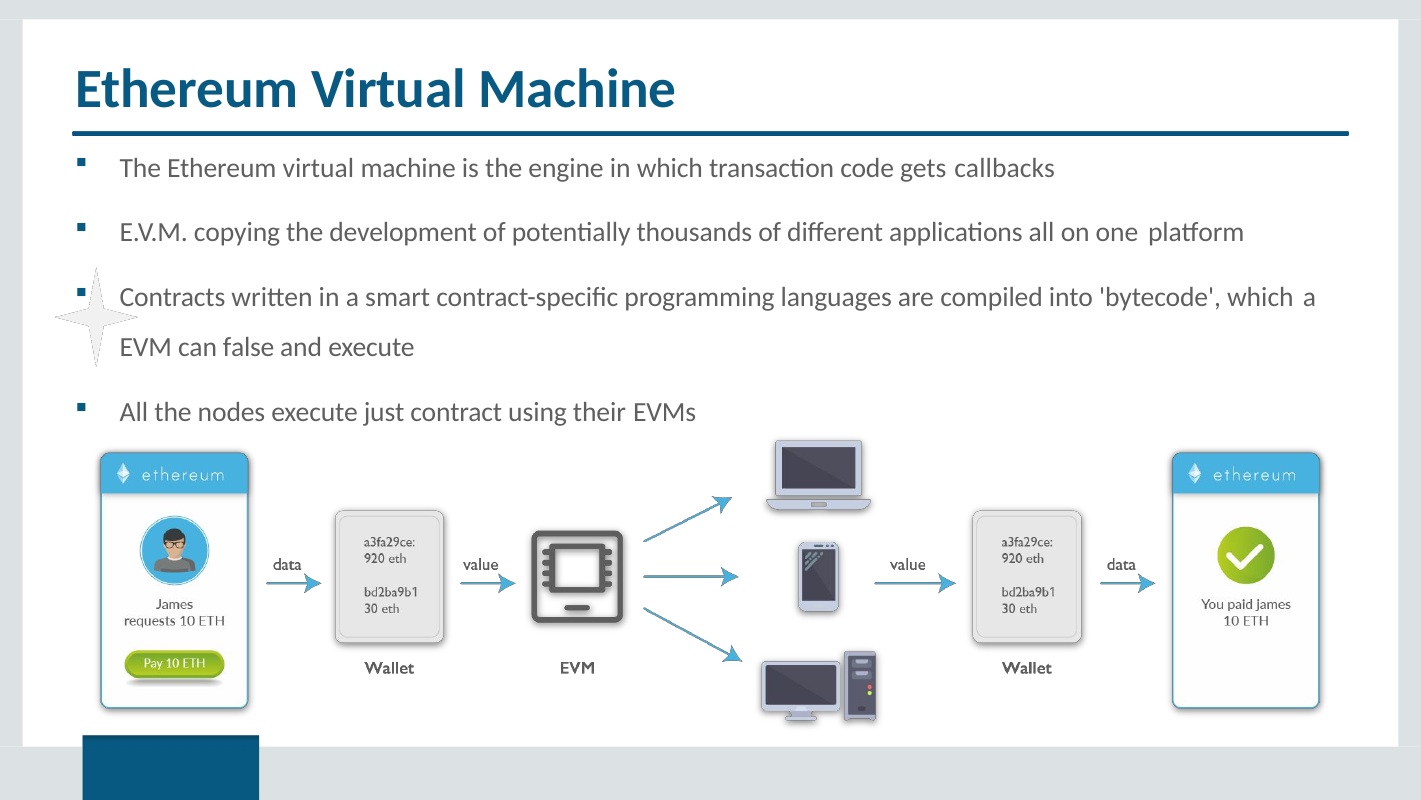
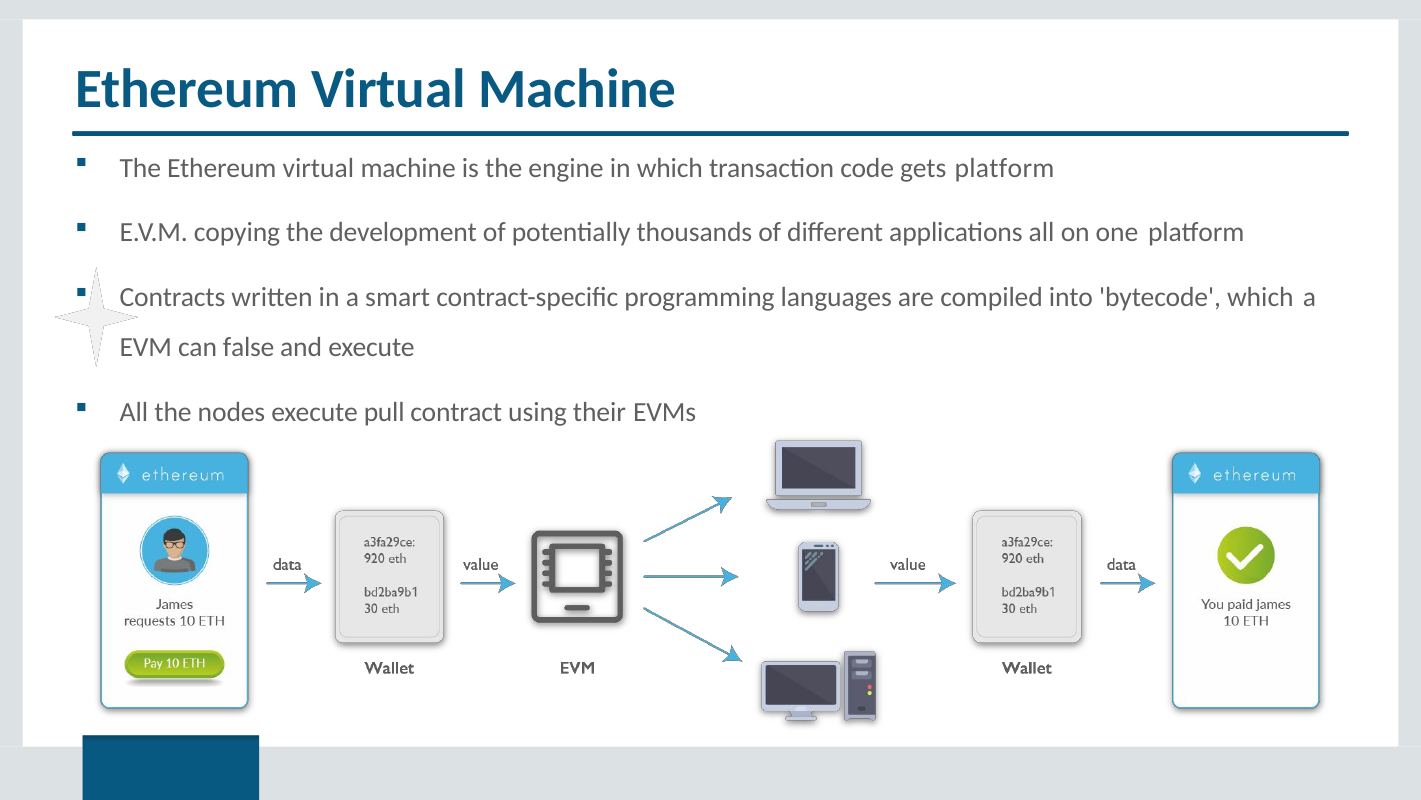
gets callbacks: callbacks -> platform
just: just -> pull
